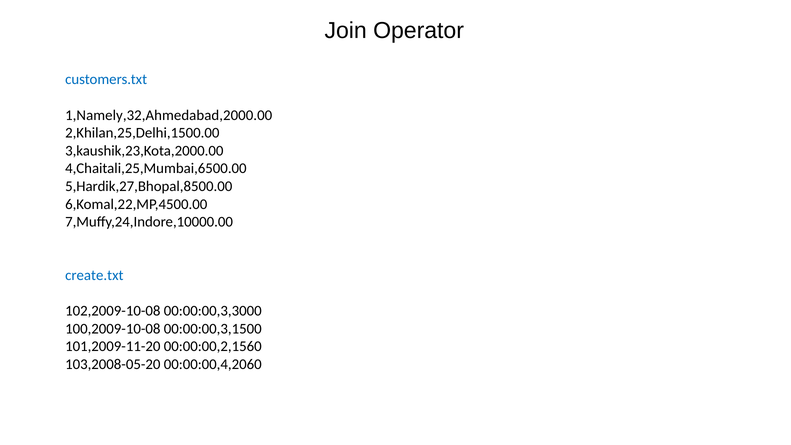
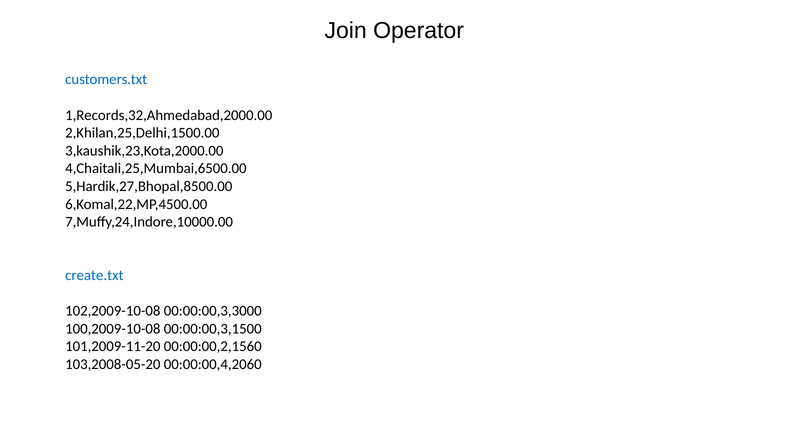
1,Namely,32,Ahmedabad,2000.00: 1,Namely,32,Ahmedabad,2000.00 -> 1,Records,32,Ahmedabad,2000.00
